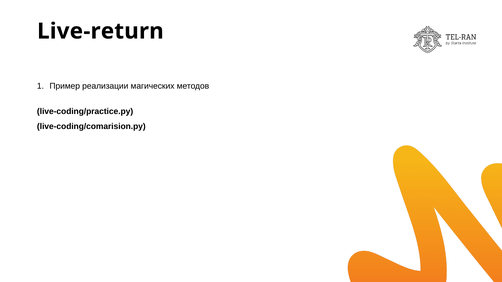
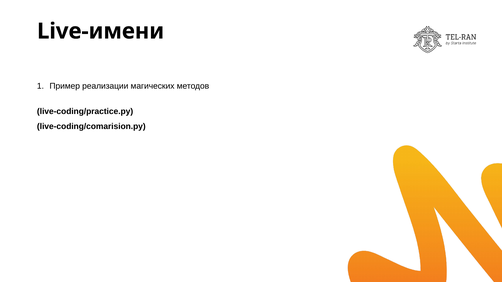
Live-return: Live-return -> Live-имени
